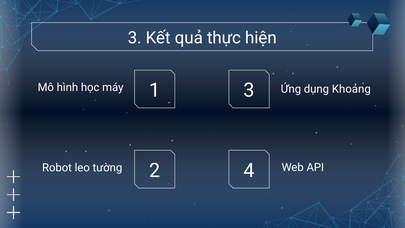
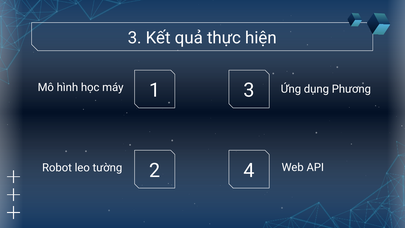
Khoảng: Khoảng -> Phương
